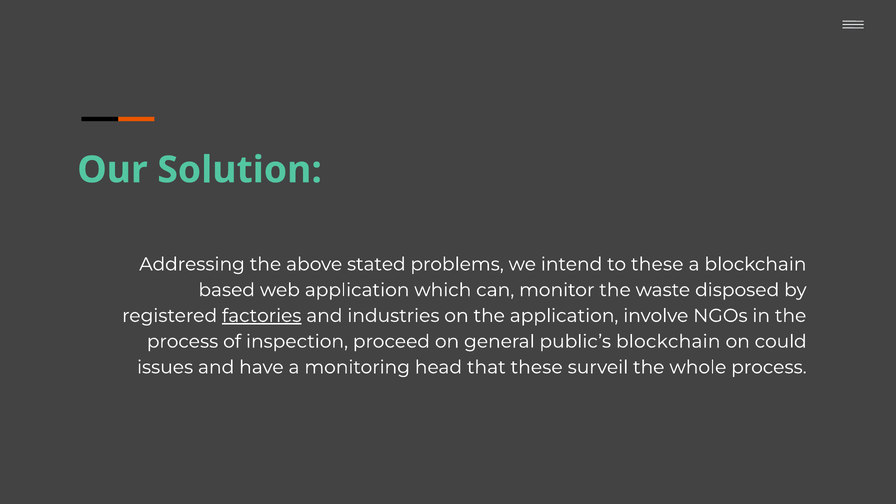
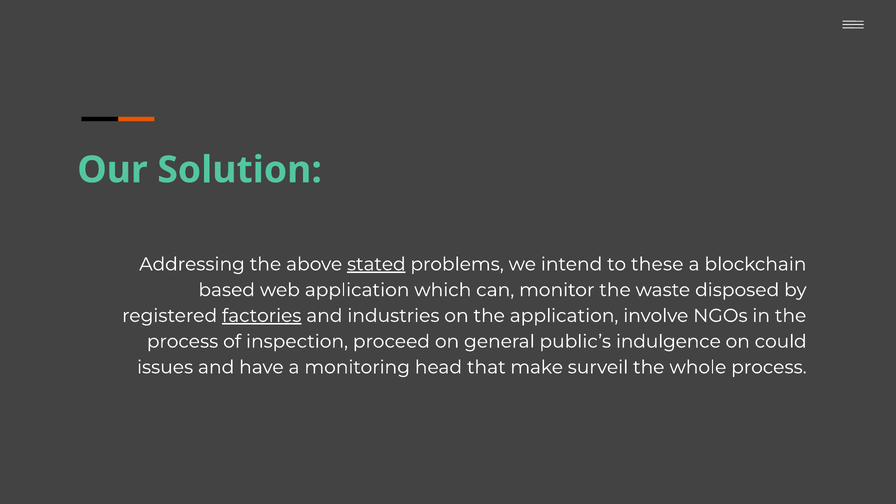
stated underline: none -> present
public’s blockchain: blockchain -> indulgence
that these: these -> make
